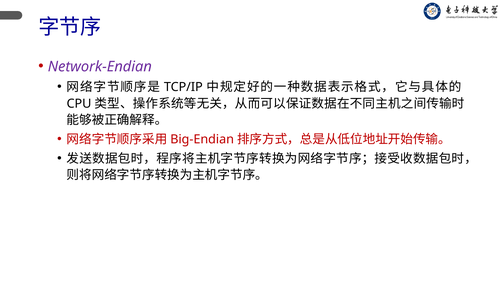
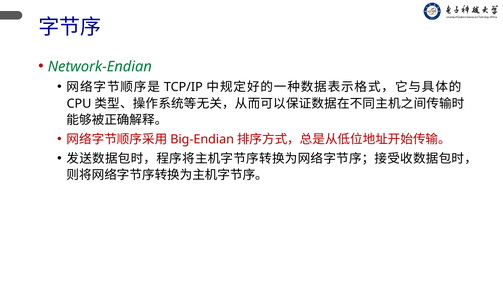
Network-Endian colour: purple -> green
